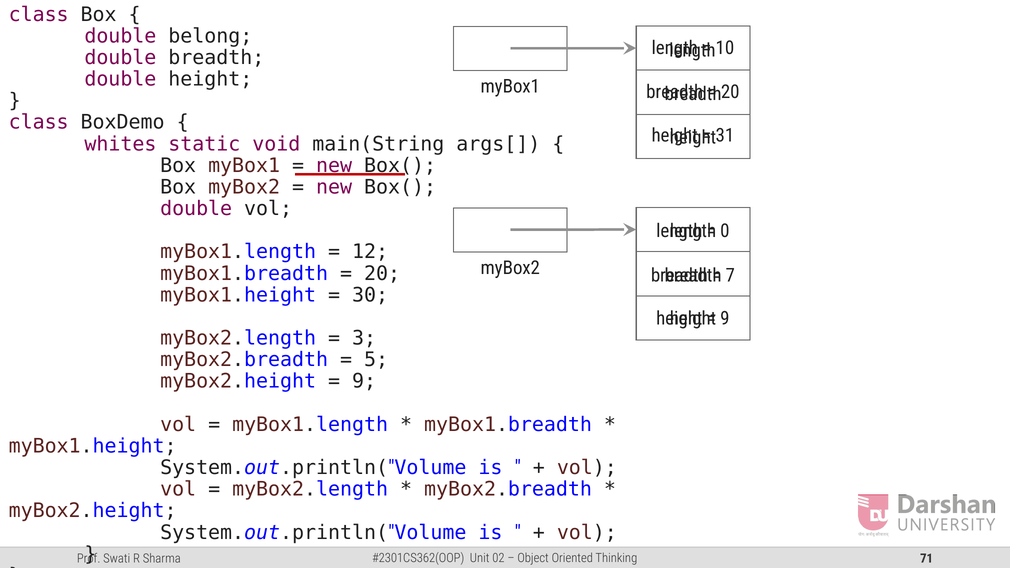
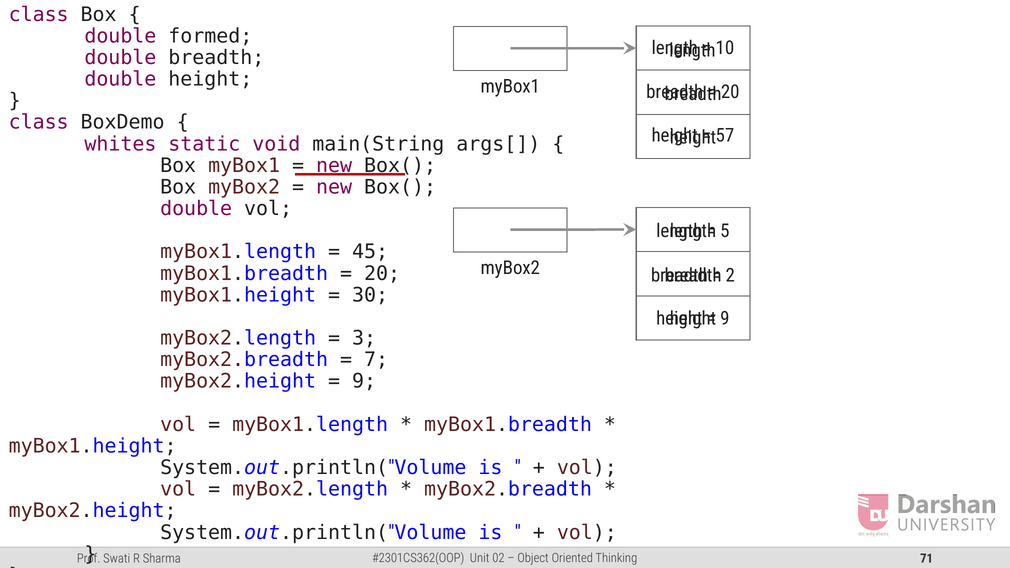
belong: belong -> formed
31: 31 -> 57
0: 0 -> 5
12: 12 -> 45
7: 7 -> 2
5: 5 -> 7
